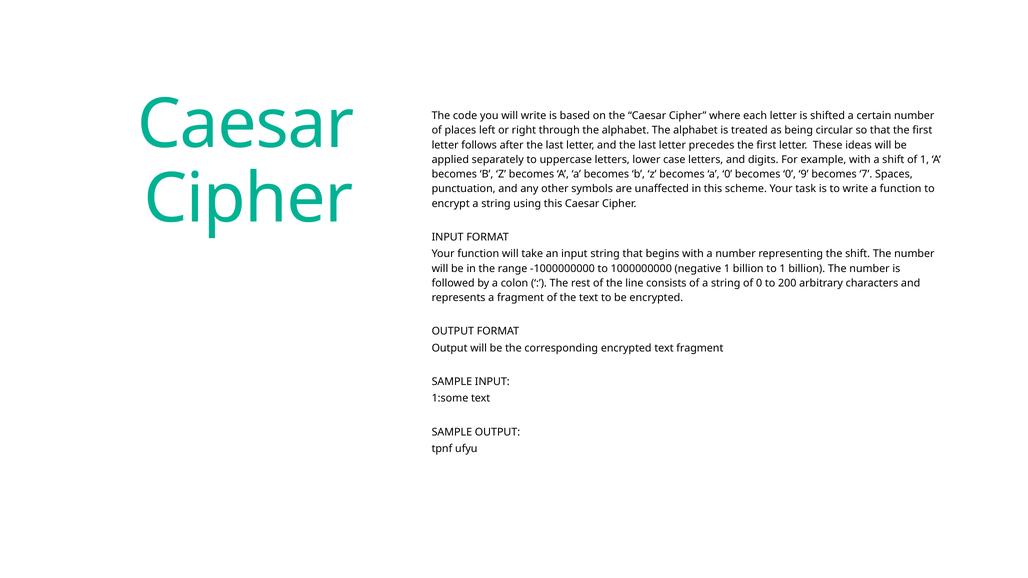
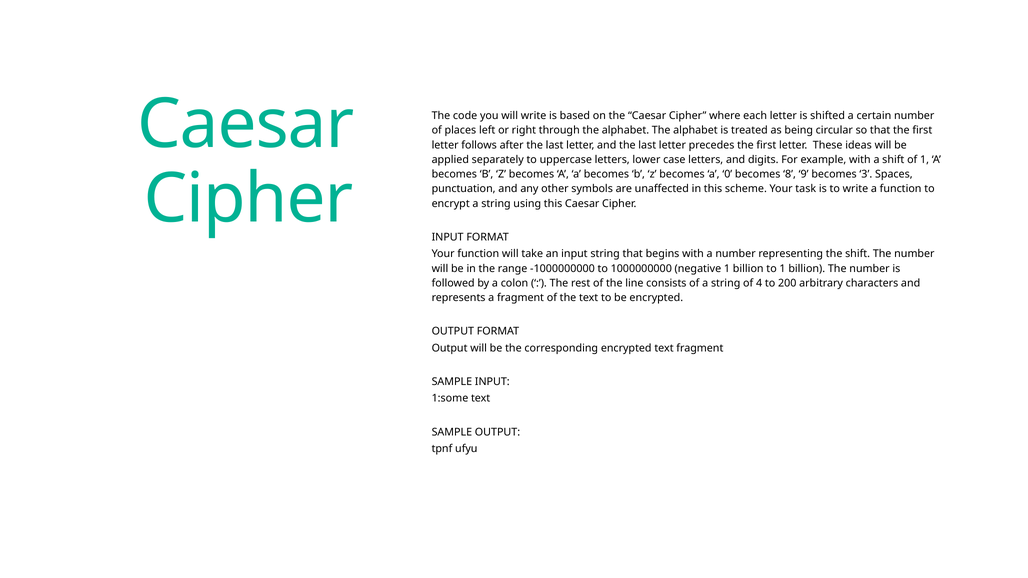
becomes 0: 0 -> 8
7: 7 -> 3
of 0: 0 -> 4
